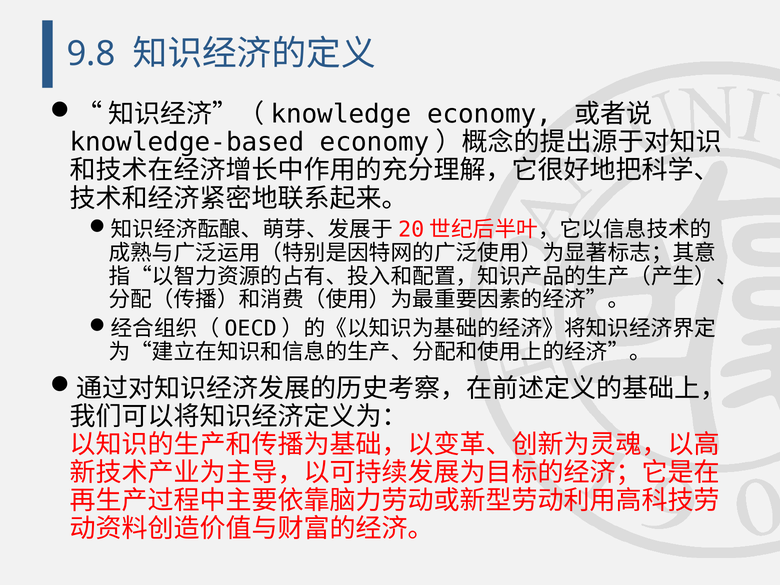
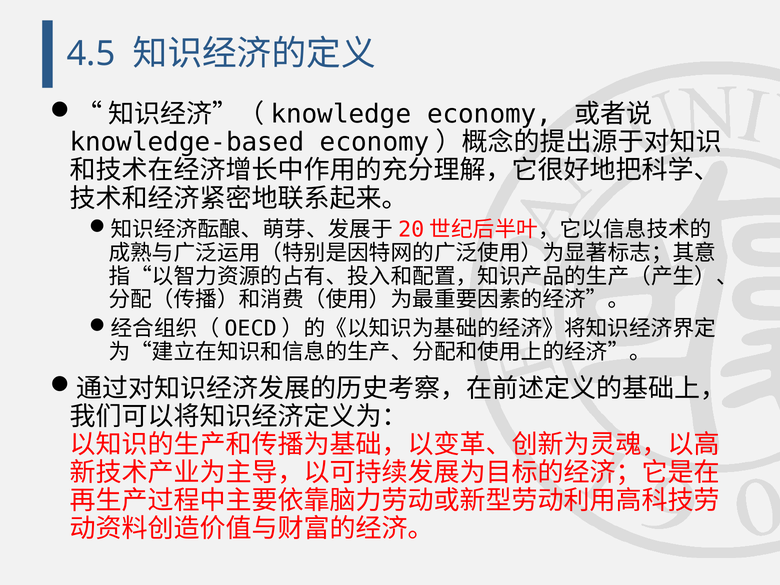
9.8: 9.8 -> 4.5
